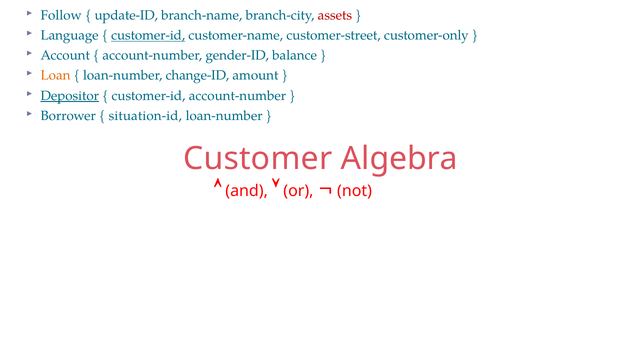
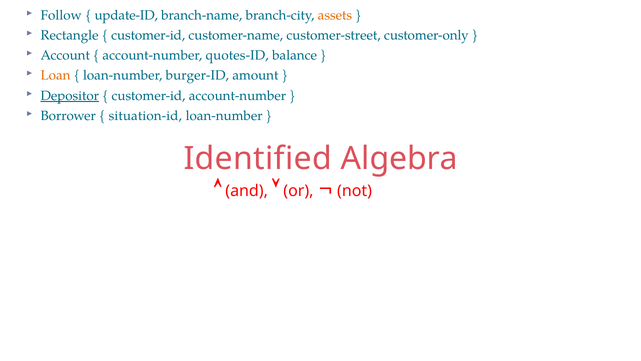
assets colour: red -> orange
Language: Language -> Rectangle
customer-id at (148, 35) underline: present -> none
gender-ID: gender-ID -> quotes-ID
change-ID: change-ID -> burger-ID
Customer: Customer -> Identified
